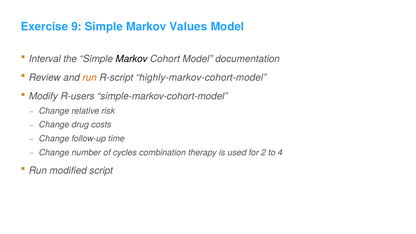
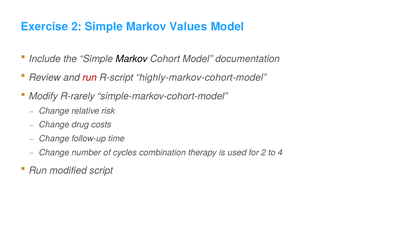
Exercise 9: 9 -> 2
Interval: Interval -> Include
run at (90, 78) colour: orange -> red
R-users: R-users -> R-rarely
